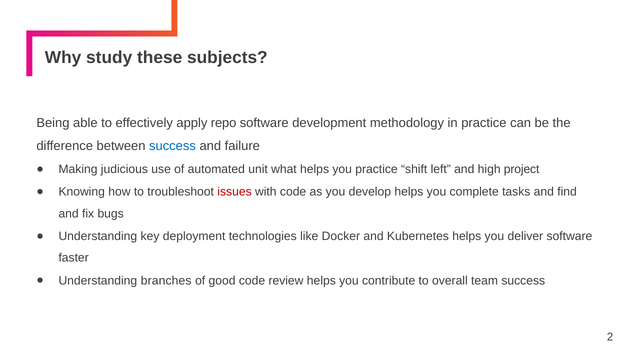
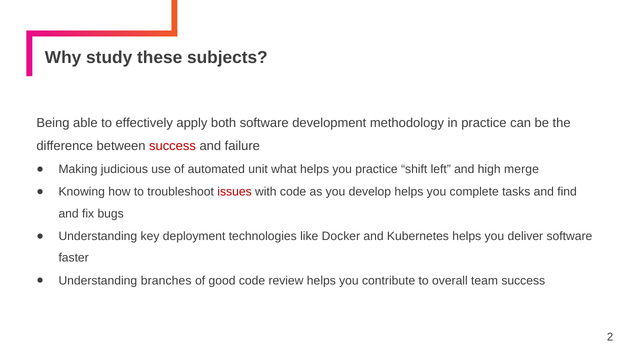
repo: repo -> both
success at (172, 146) colour: blue -> red
project: project -> merge
